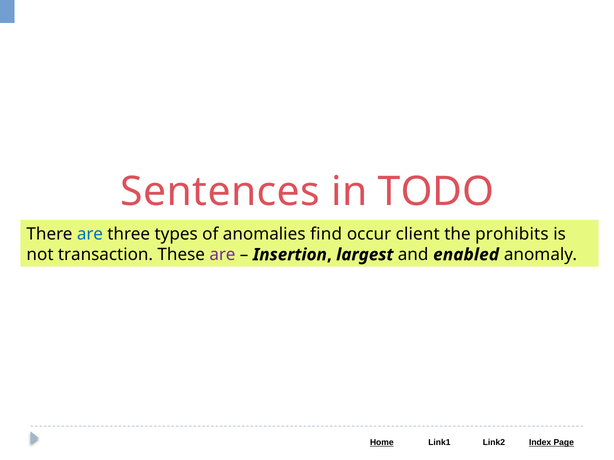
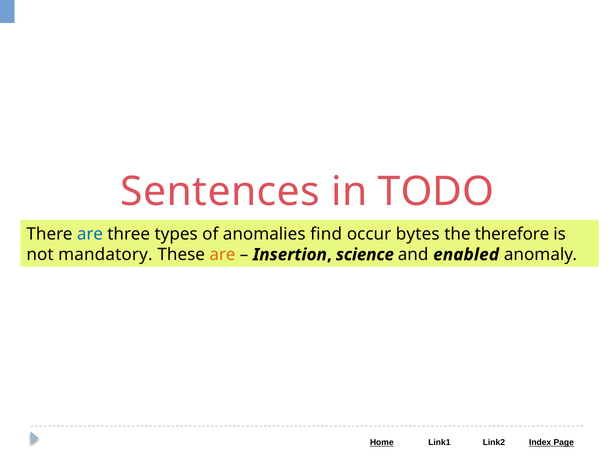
client: client -> bytes
prohibits: prohibits -> therefore
transaction: transaction -> mandatory
are at (222, 255) colour: purple -> orange
largest: largest -> science
